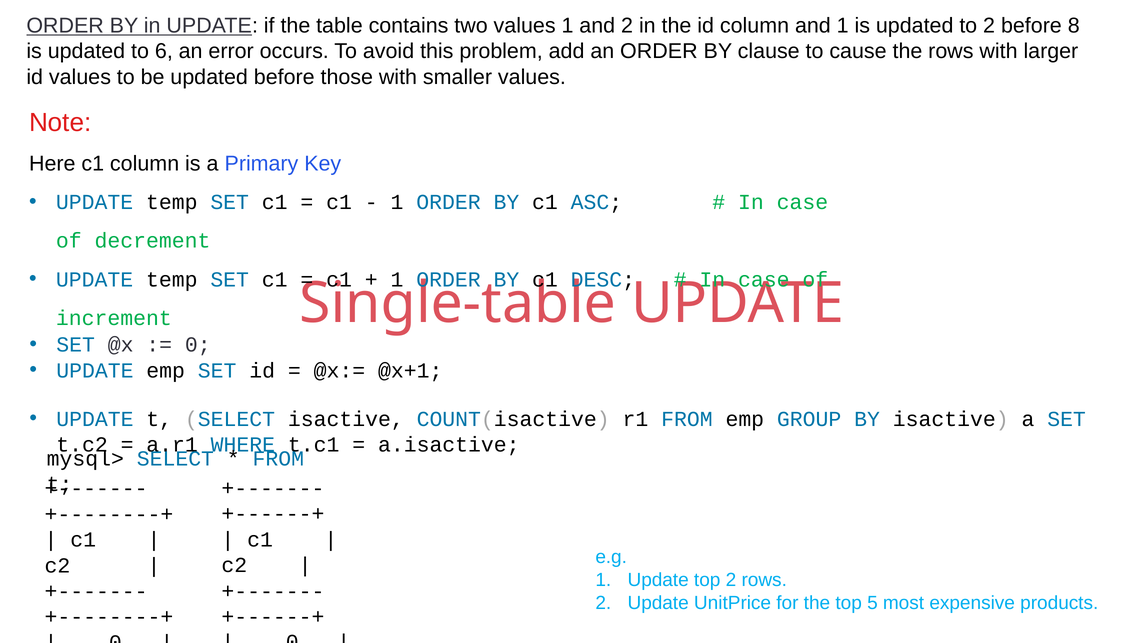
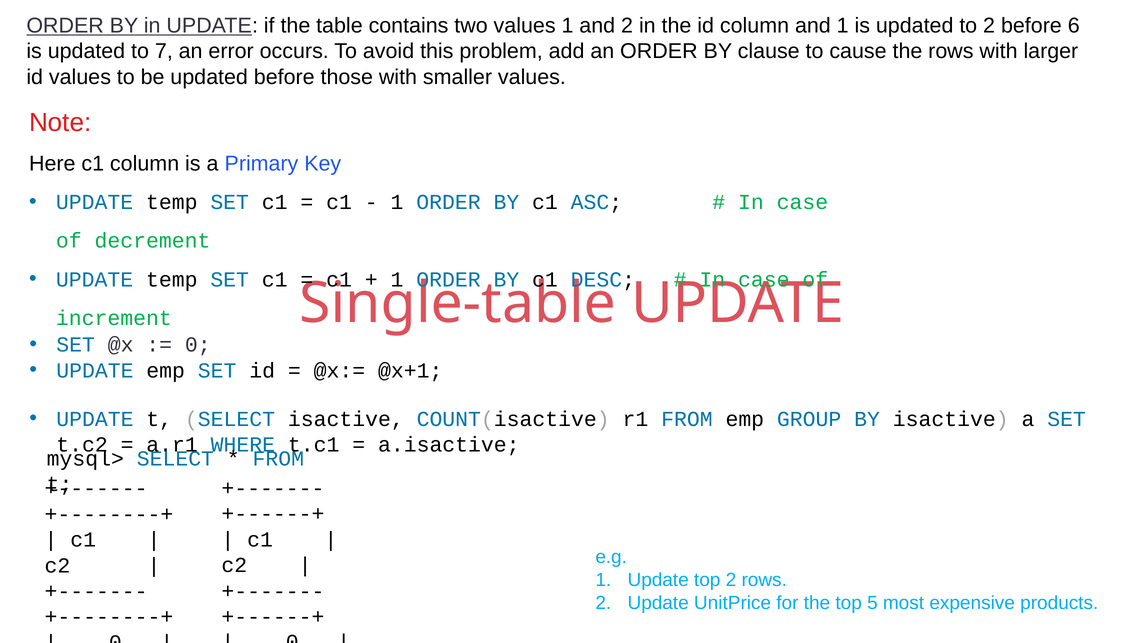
before 8: 8 -> 6
to 6: 6 -> 7
